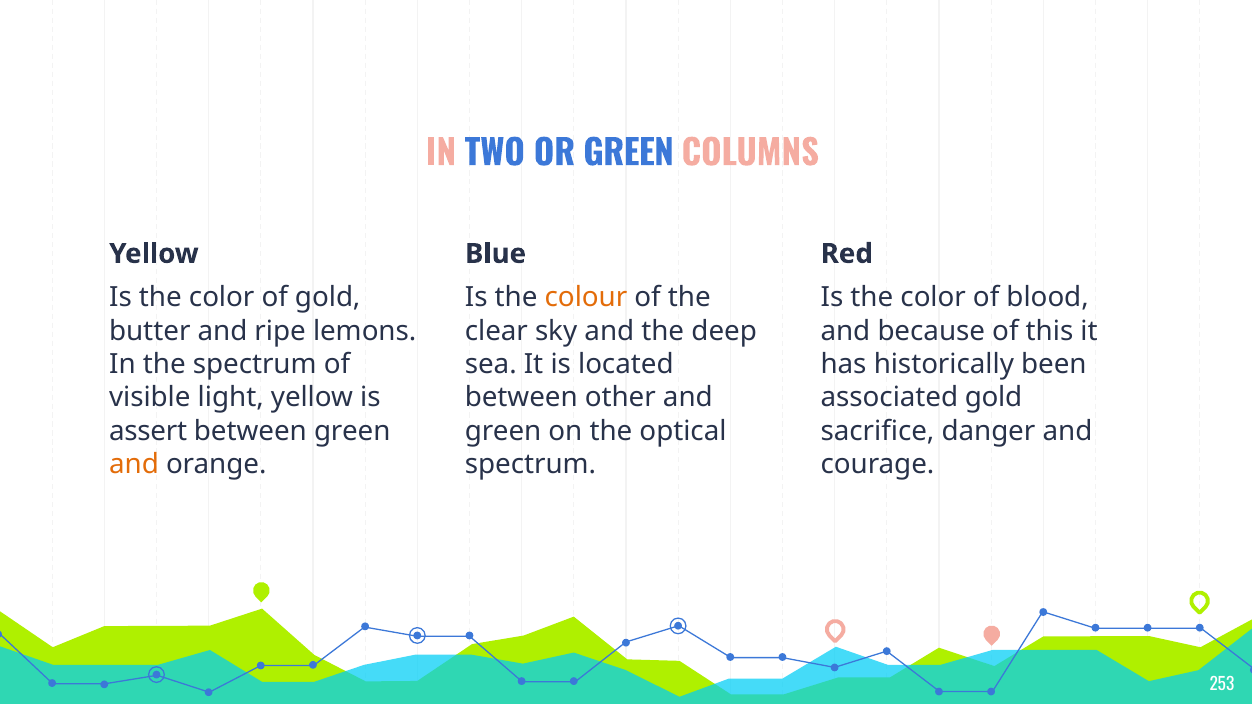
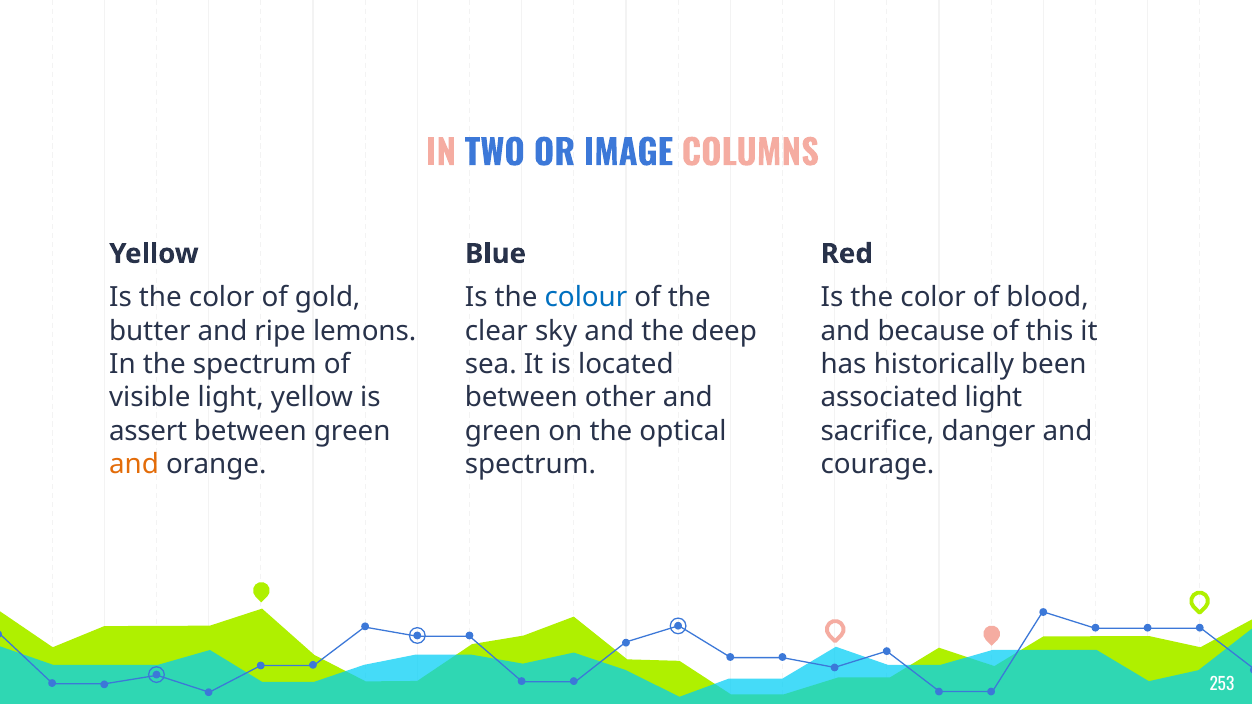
OR GREEN: GREEN -> IMAGE
colour colour: orange -> blue
associated gold: gold -> light
